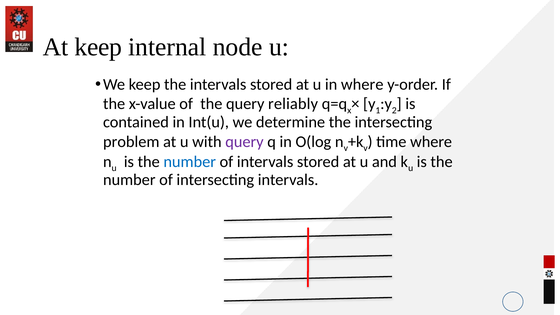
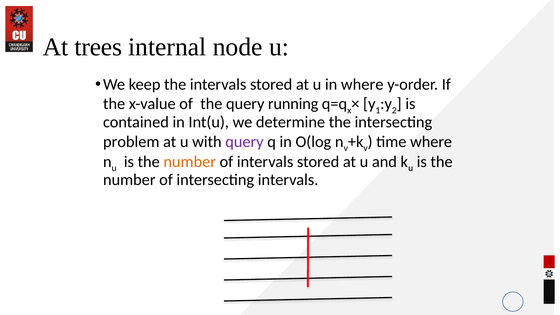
At keep: keep -> trees
reliably: reliably -> running
number at (190, 162) colour: blue -> orange
